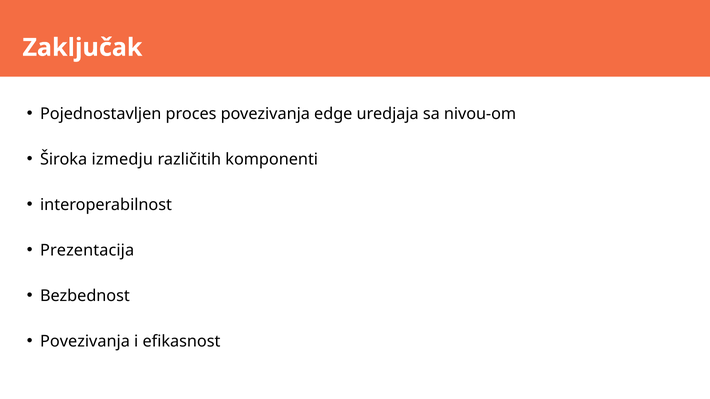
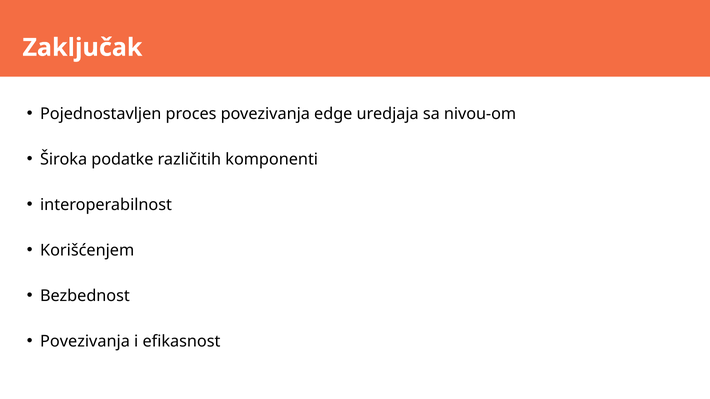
izmedju: izmedju -> podatke
Prezentacija: Prezentacija -> Korišćenjem
